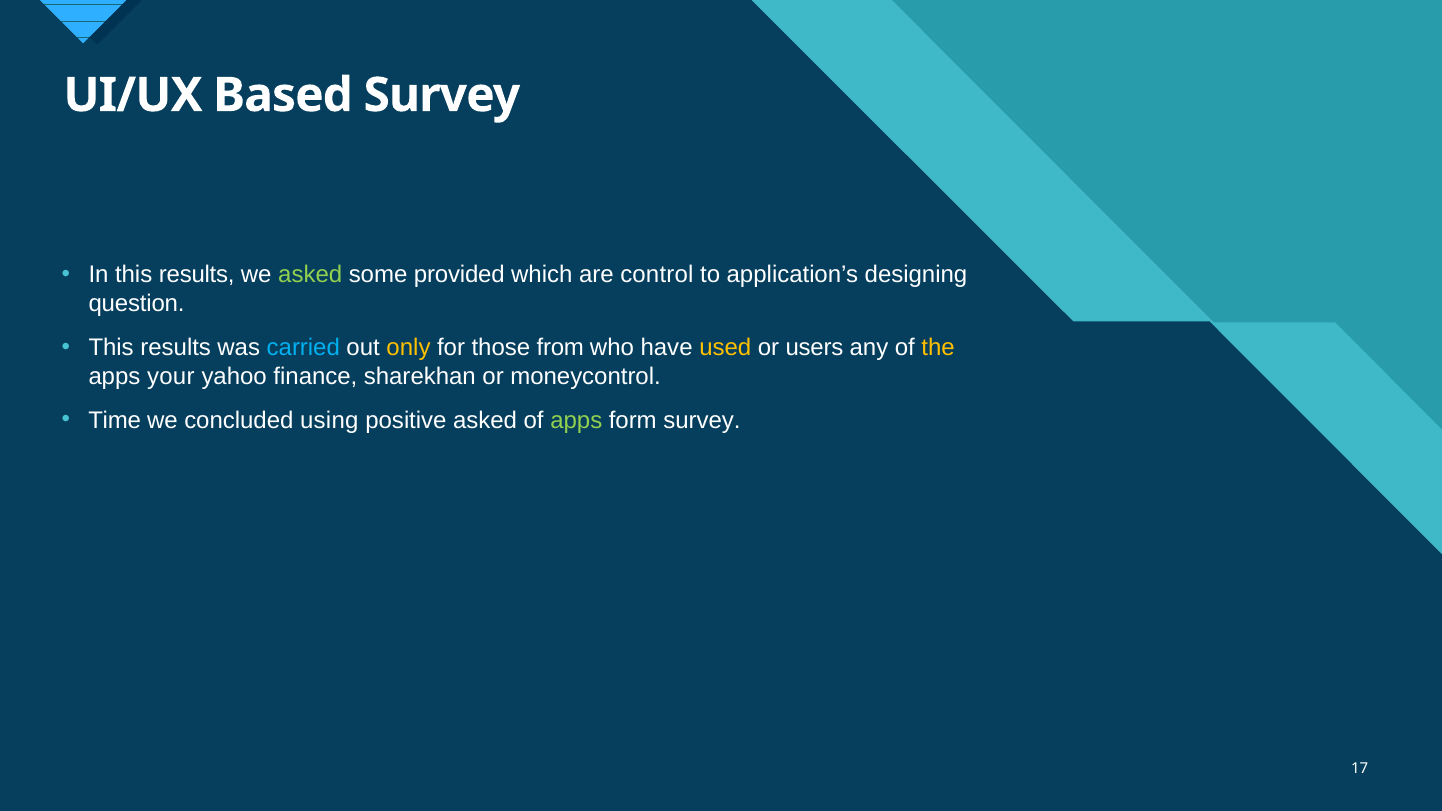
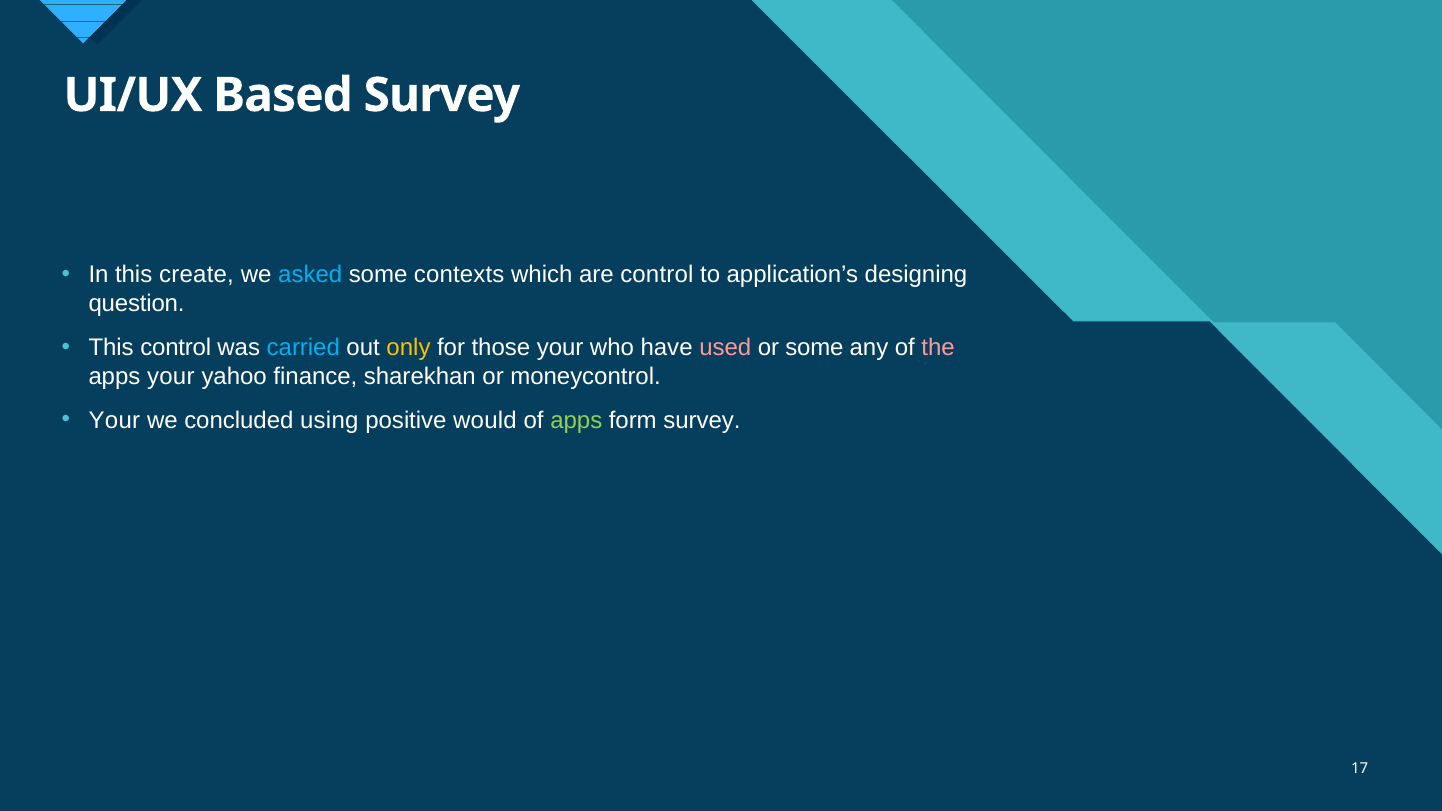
In this results: results -> create
asked at (310, 275) colour: light green -> light blue
provided: provided -> contexts
results at (176, 348): results -> control
those from: from -> your
used colour: yellow -> pink
or users: users -> some
the colour: yellow -> pink
Time at (115, 420): Time -> Your
positive asked: asked -> would
